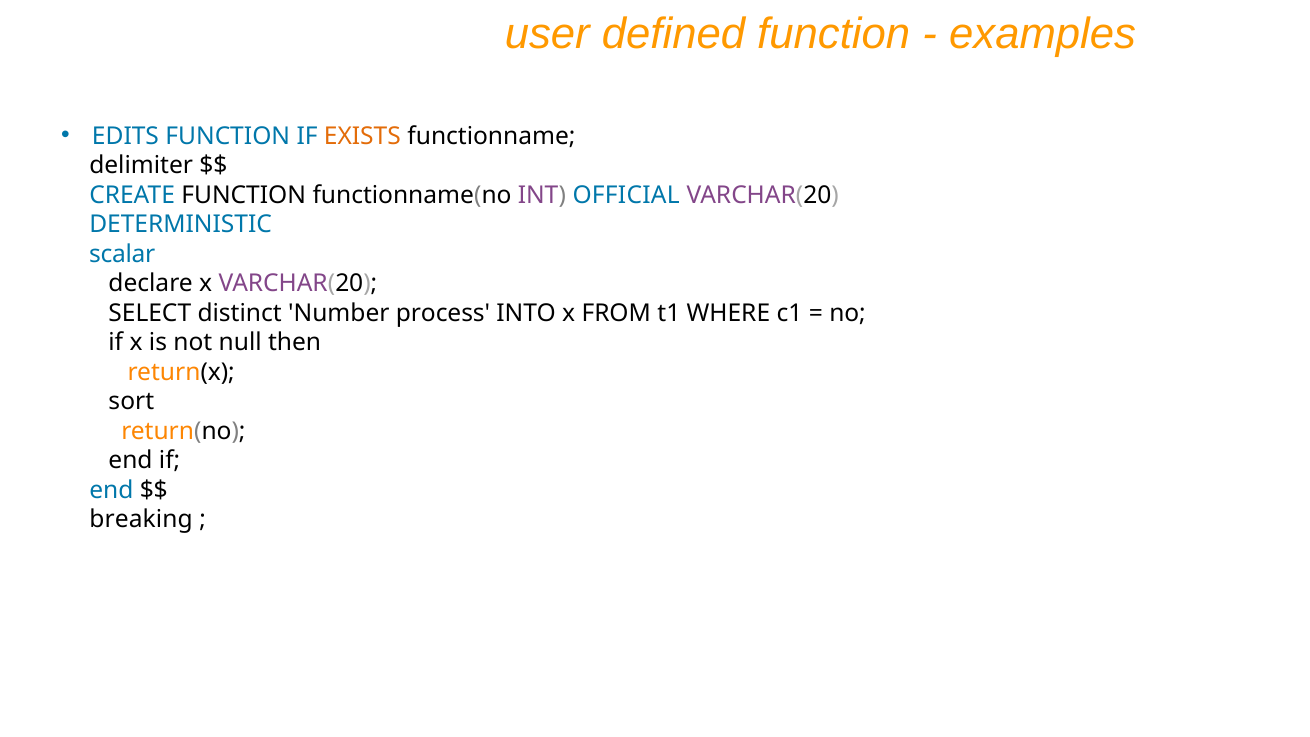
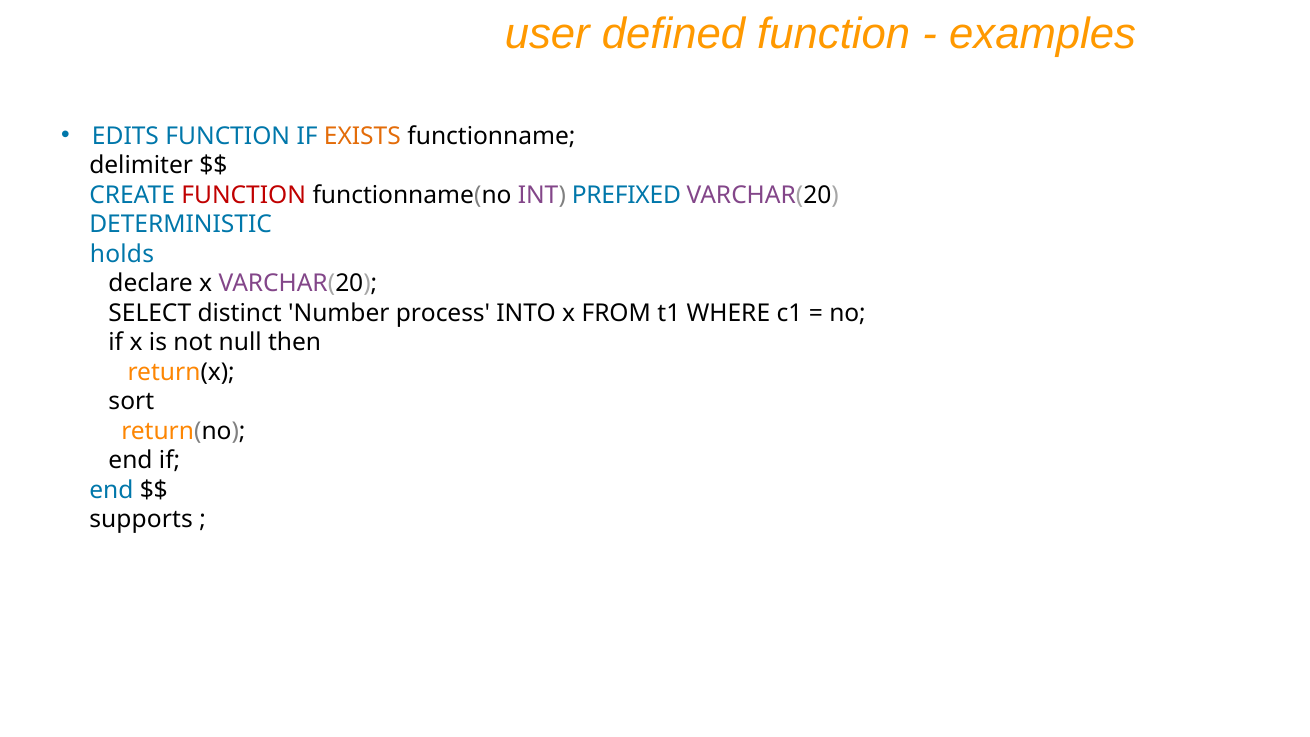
FUNCTION at (244, 195) colour: black -> red
OFFICIAL: OFFICIAL -> PREFIXED
scalar: scalar -> holds
breaking: breaking -> supports
